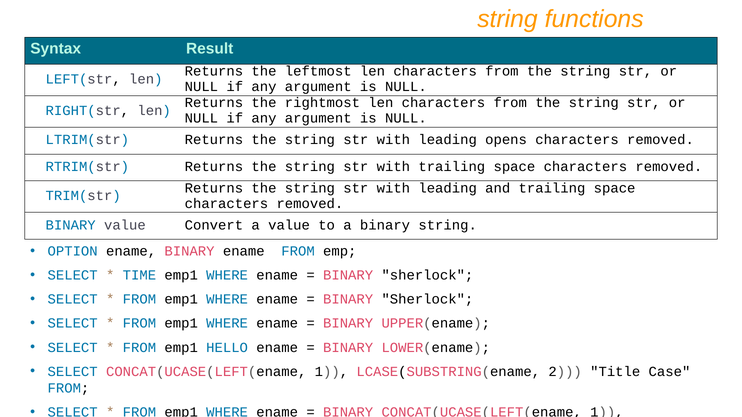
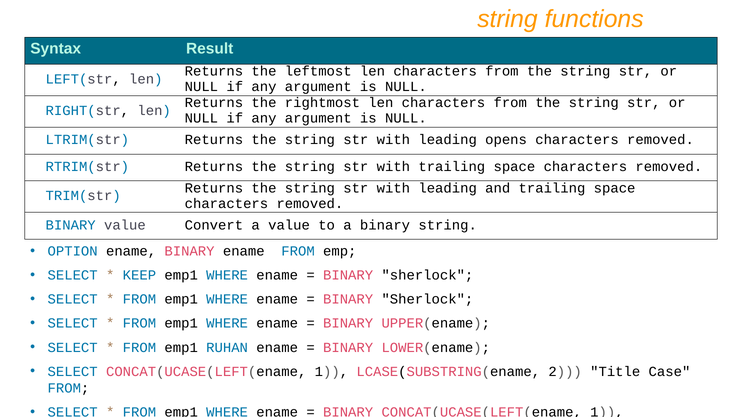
TIME: TIME -> KEEP
HELLO: HELLO -> RUHAN
